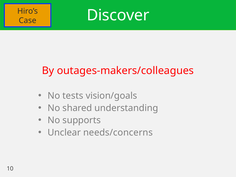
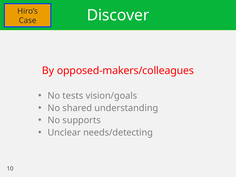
outages-makers/colleagues: outages-makers/colleagues -> opposed-makers/colleagues
needs/concerns: needs/concerns -> needs/detecting
